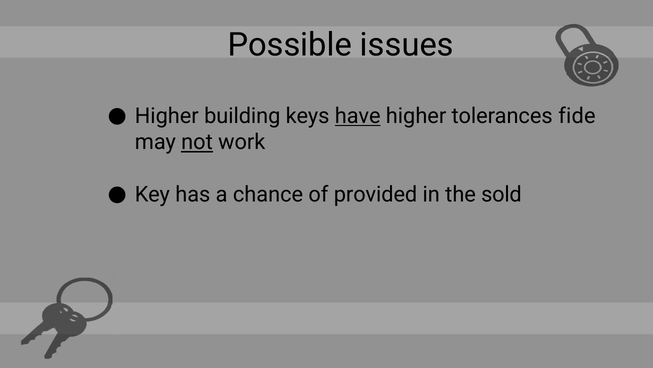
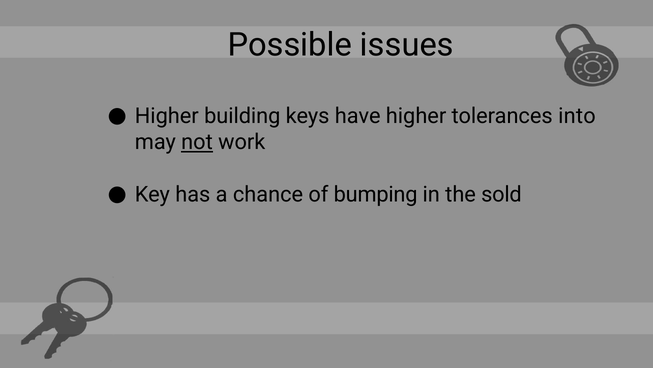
have underline: present -> none
fide: fide -> into
provided: provided -> bumping
